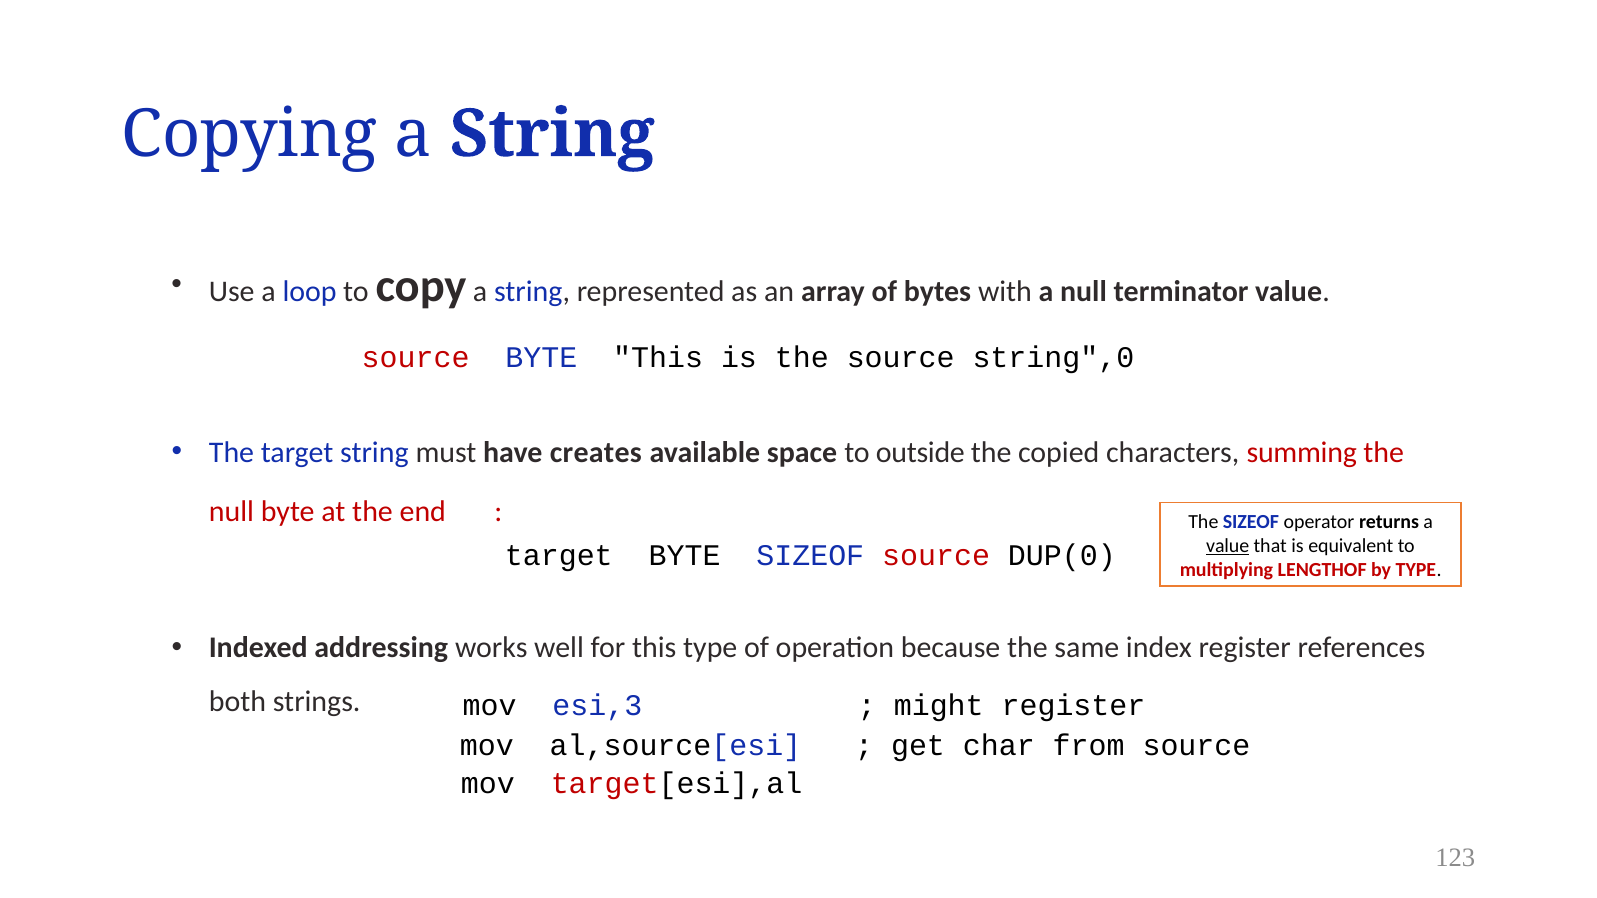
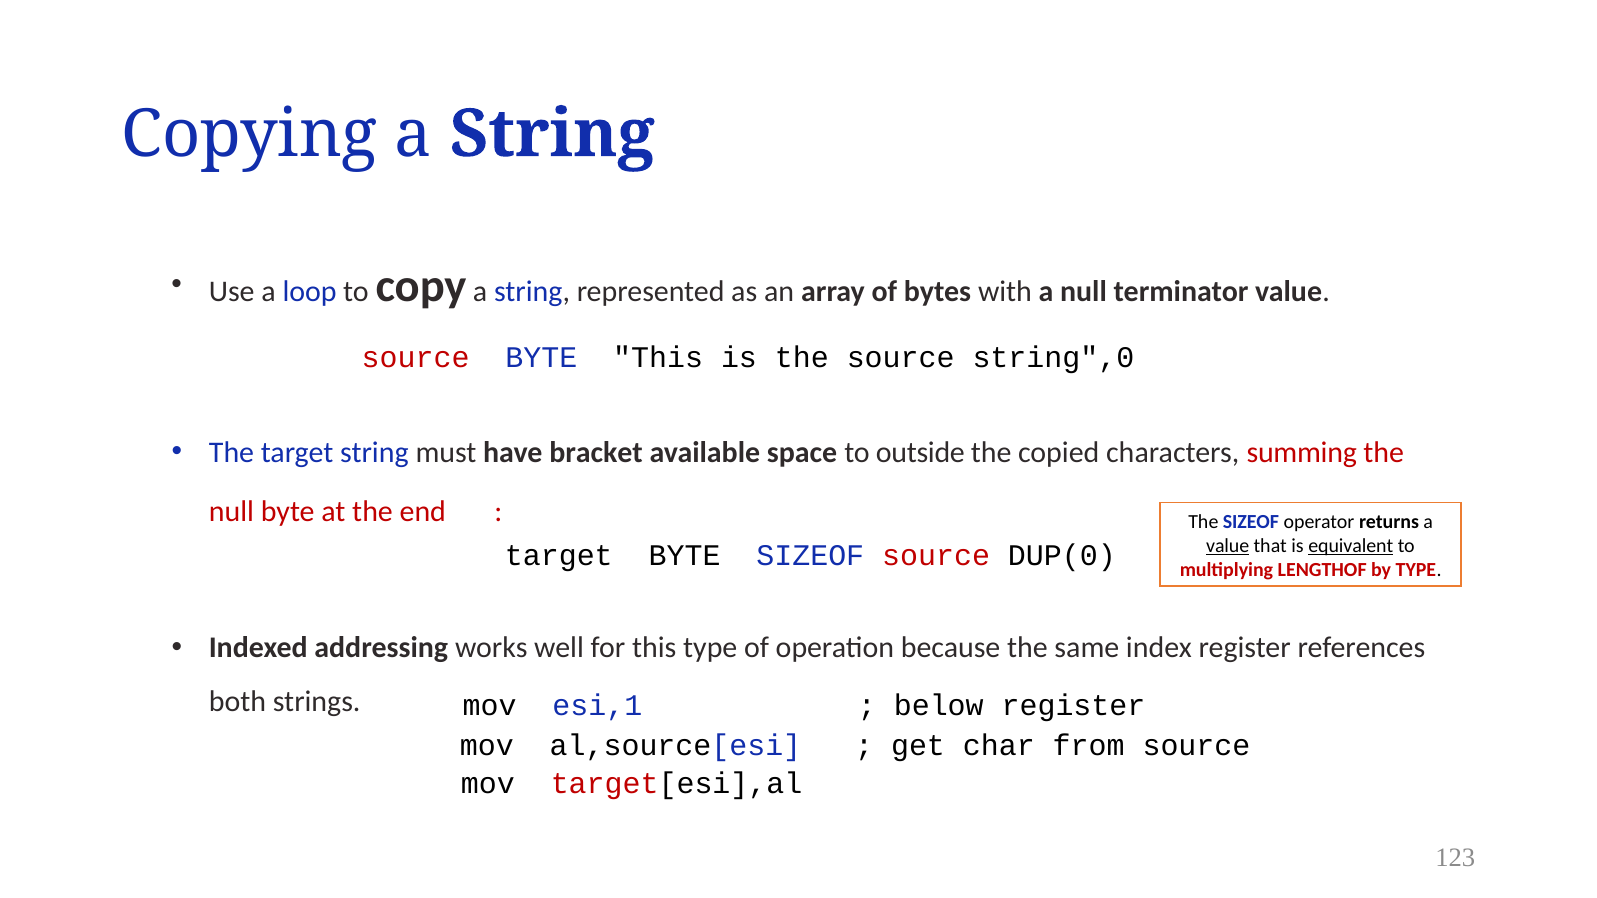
creates: creates -> bracket
equivalent underline: none -> present
esi,3: esi,3 -> esi,1
might: might -> below
